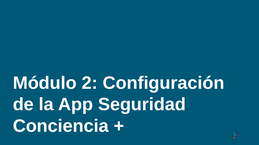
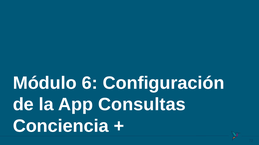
2: 2 -> 6
Seguridad: Seguridad -> Consultas
